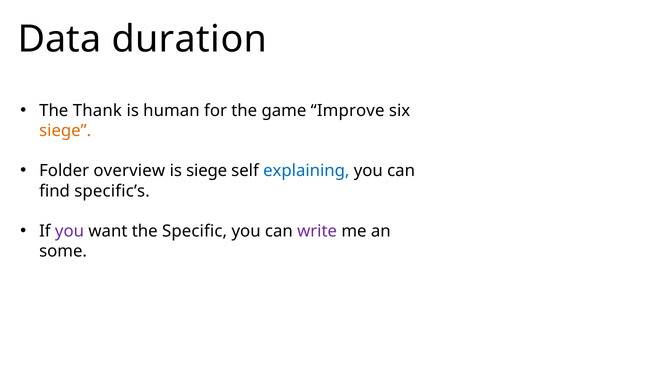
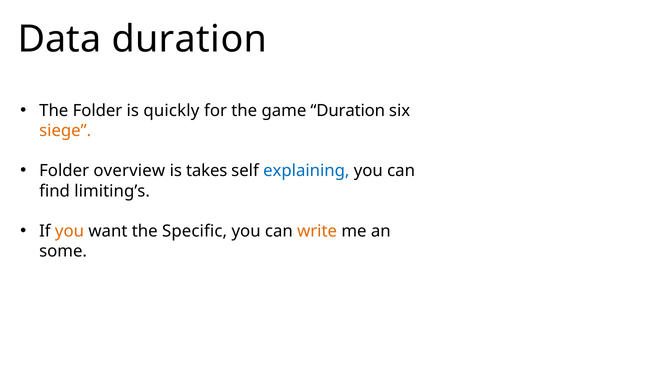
The Thank: Thank -> Folder
human: human -> quickly
game Improve: Improve -> Duration
is siege: siege -> takes
specific’s: specific’s -> limiting’s
you at (70, 231) colour: purple -> orange
write colour: purple -> orange
